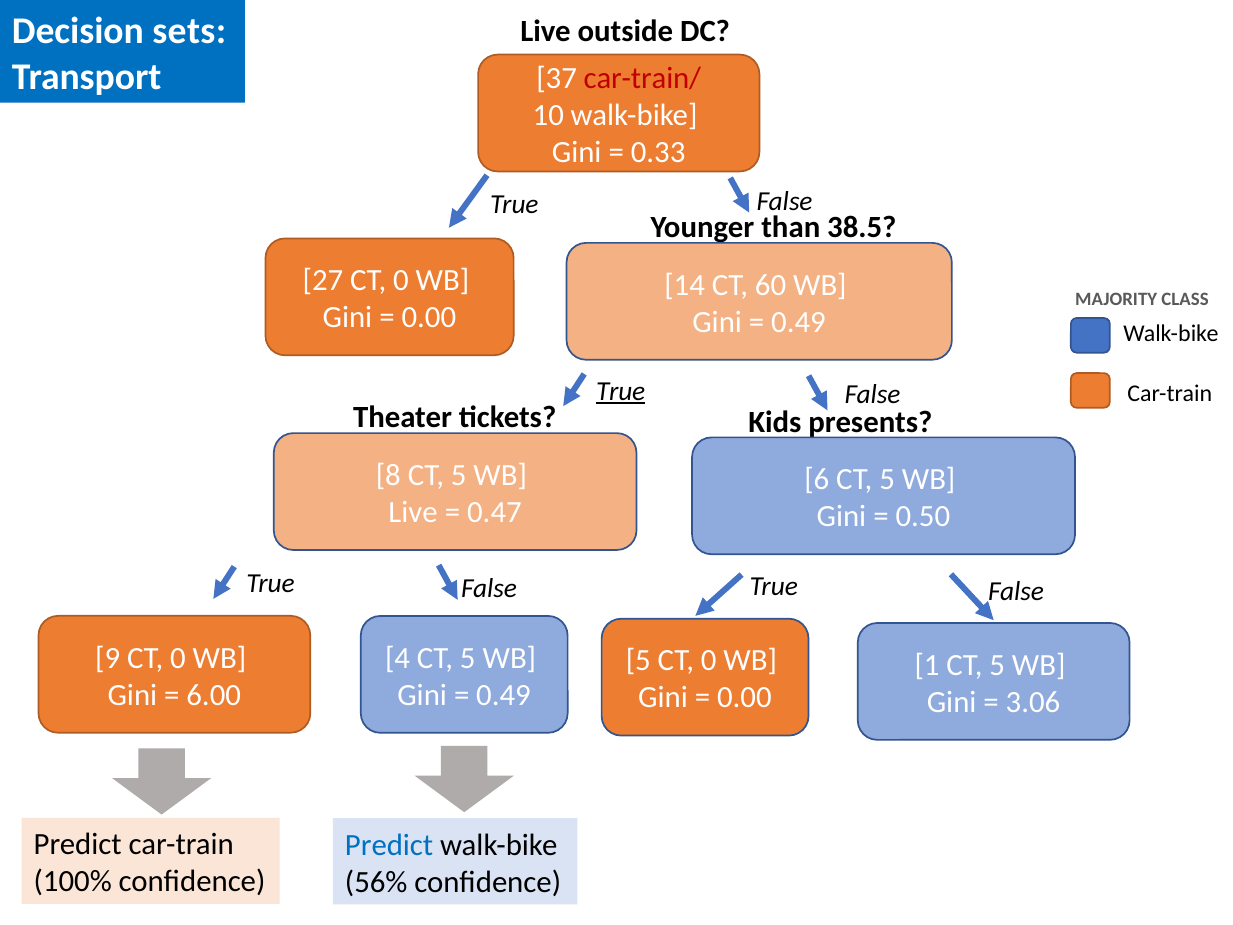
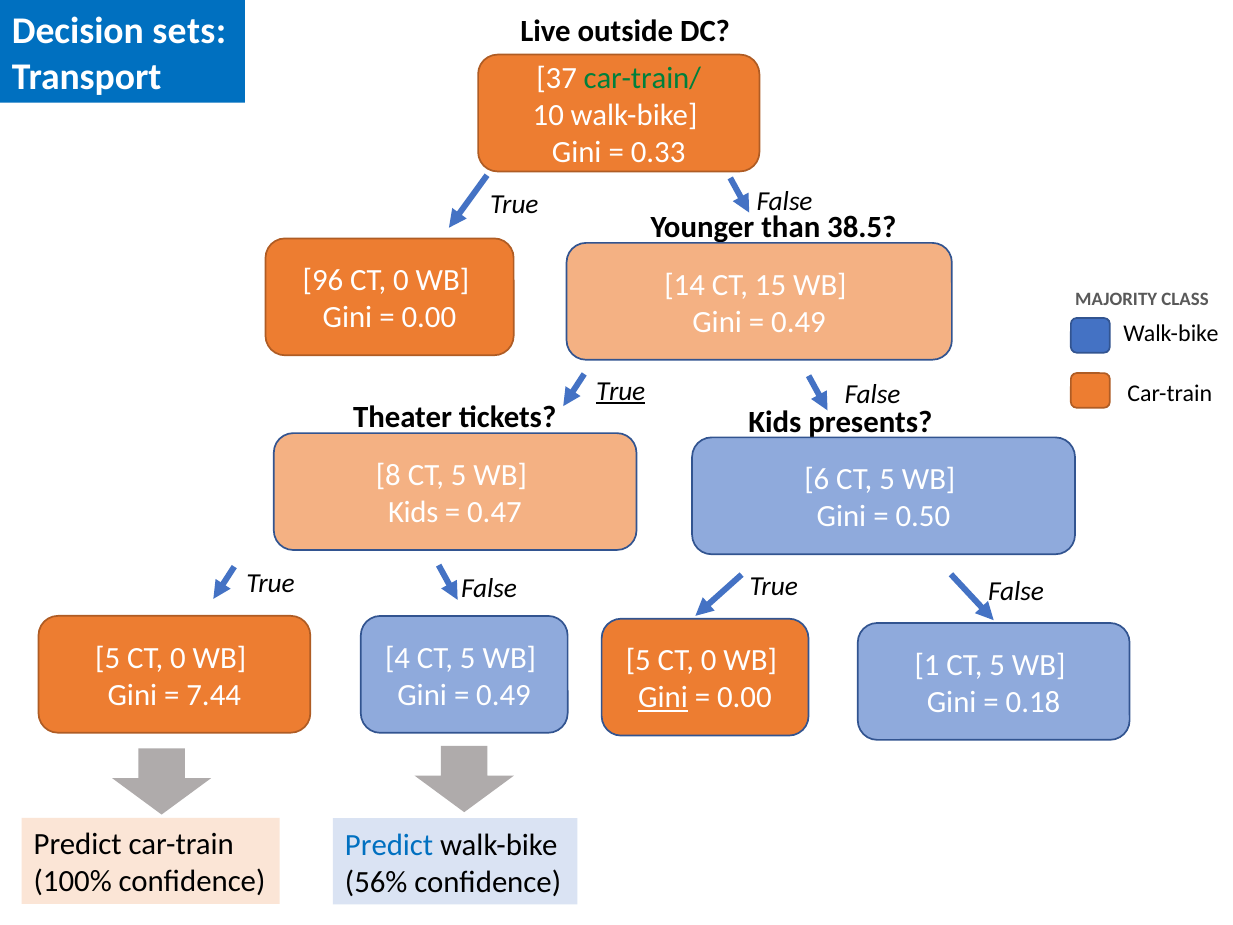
car-train/ colour: red -> green
27: 27 -> 96
60: 60 -> 15
Live at (413, 512): Live -> Kids
9 at (108, 658): 9 -> 5
6.00: 6.00 -> 7.44
Gini at (663, 698) underline: none -> present
3.06: 3.06 -> 0.18
